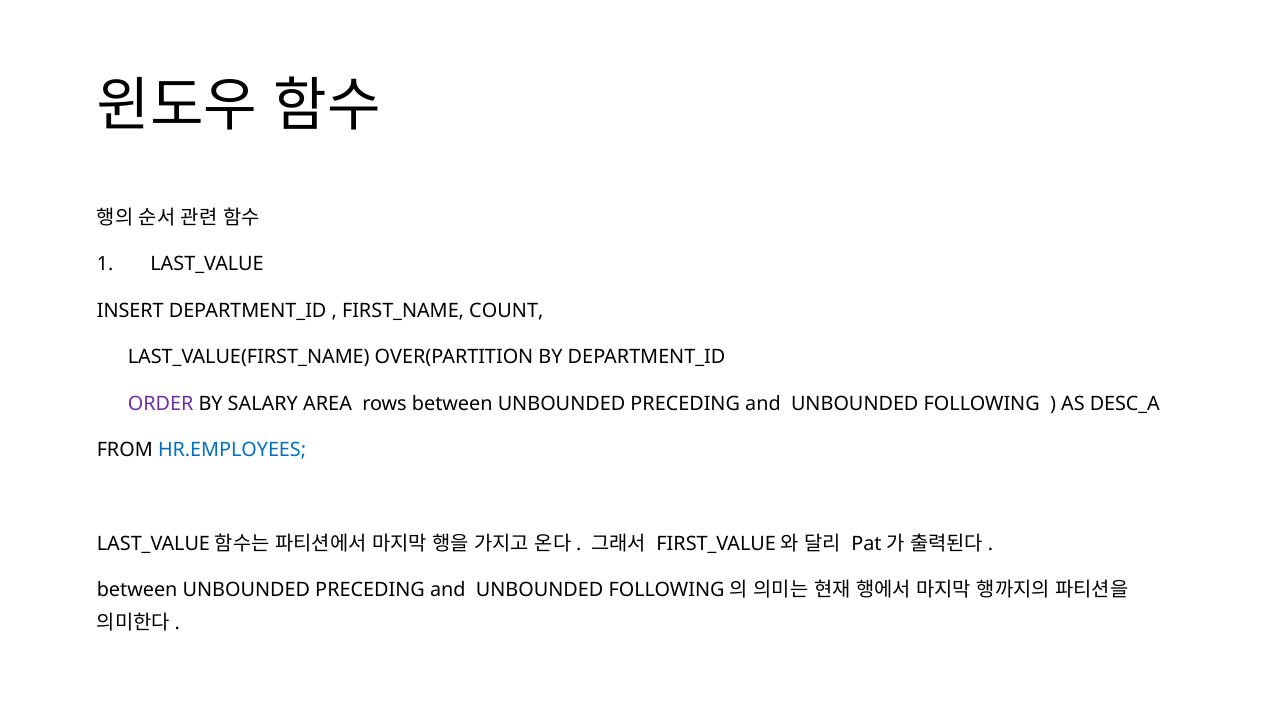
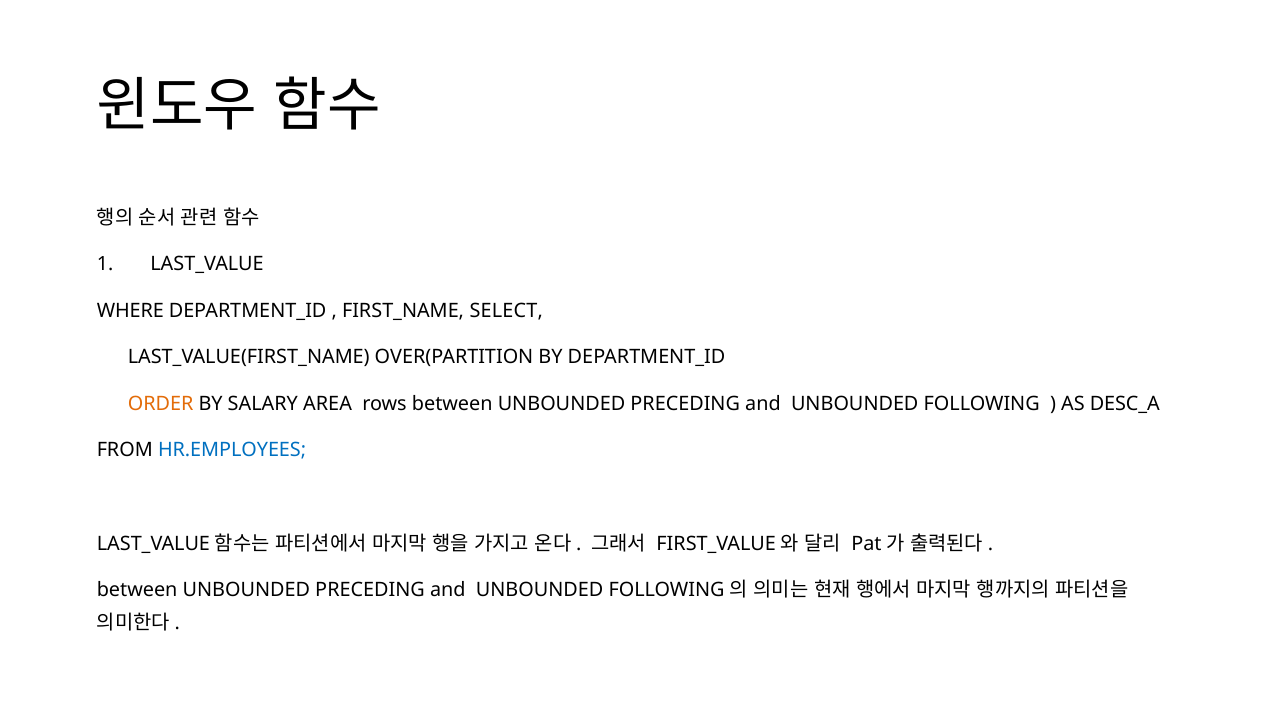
INSERT: INSERT -> WHERE
COUNT: COUNT -> SELECT
ORDER colour: purple -> orange
